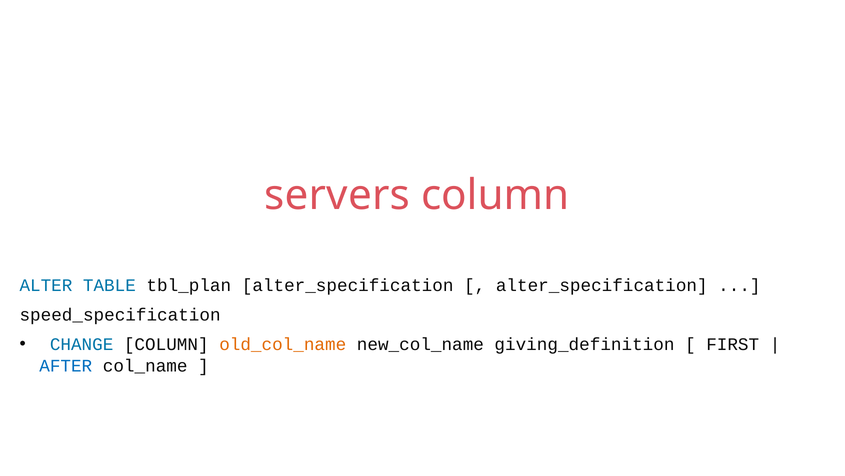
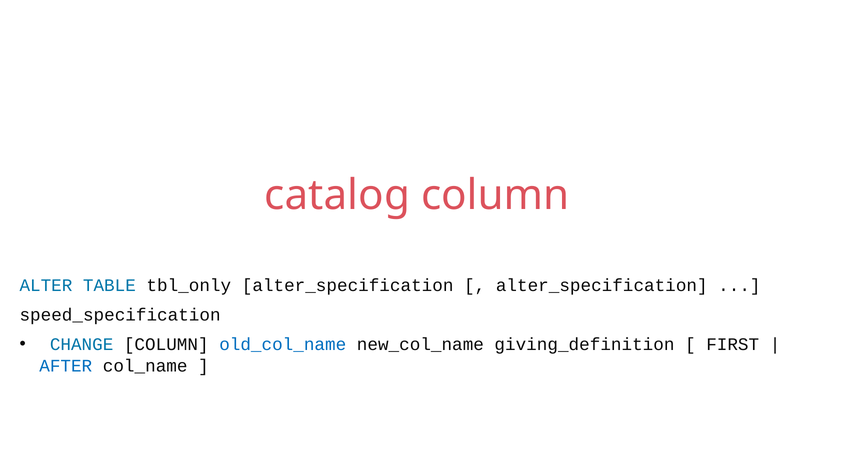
servers: servers -> catalog
tbl_plan: tbl_plan -> tbl_only
old_col_name colour: orange -> blue
